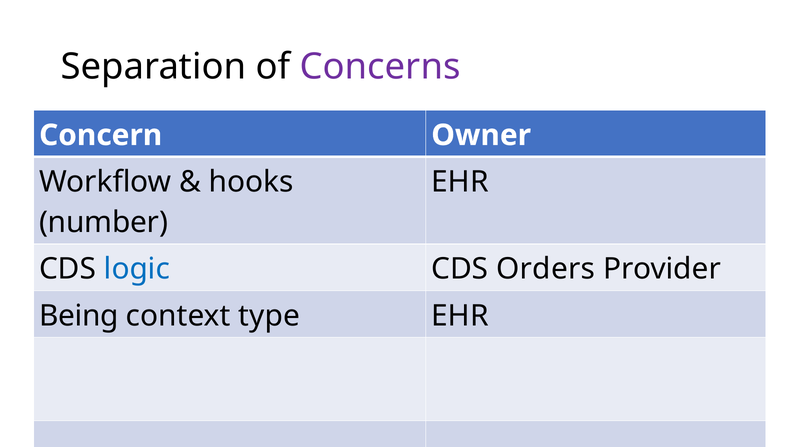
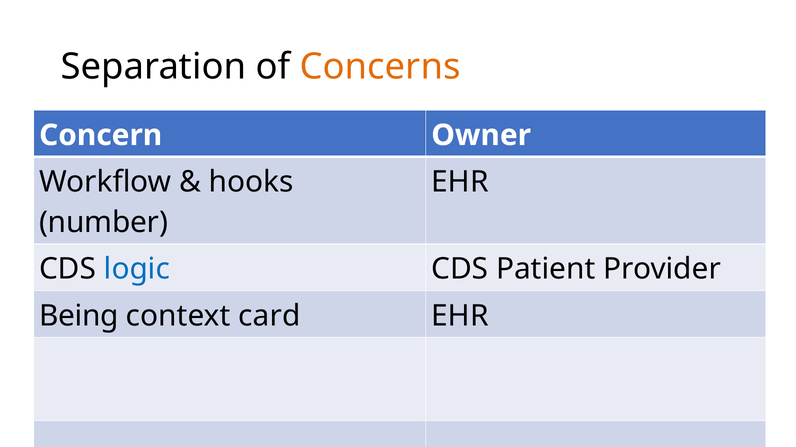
Concerns colour: purple -> orange
Orders: Orders -> Patient
type: type -> card
